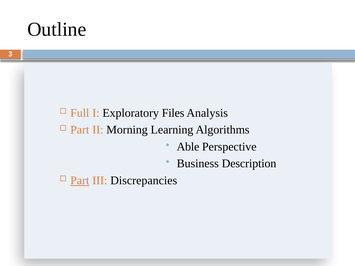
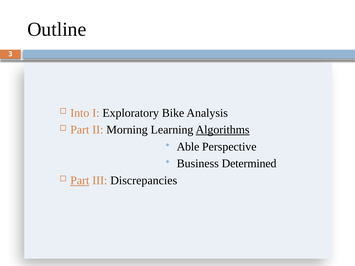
Full: Full -> Into
Files: Files -> Bike
Algorithms underline: none -> present
Description: Description -> Determined
